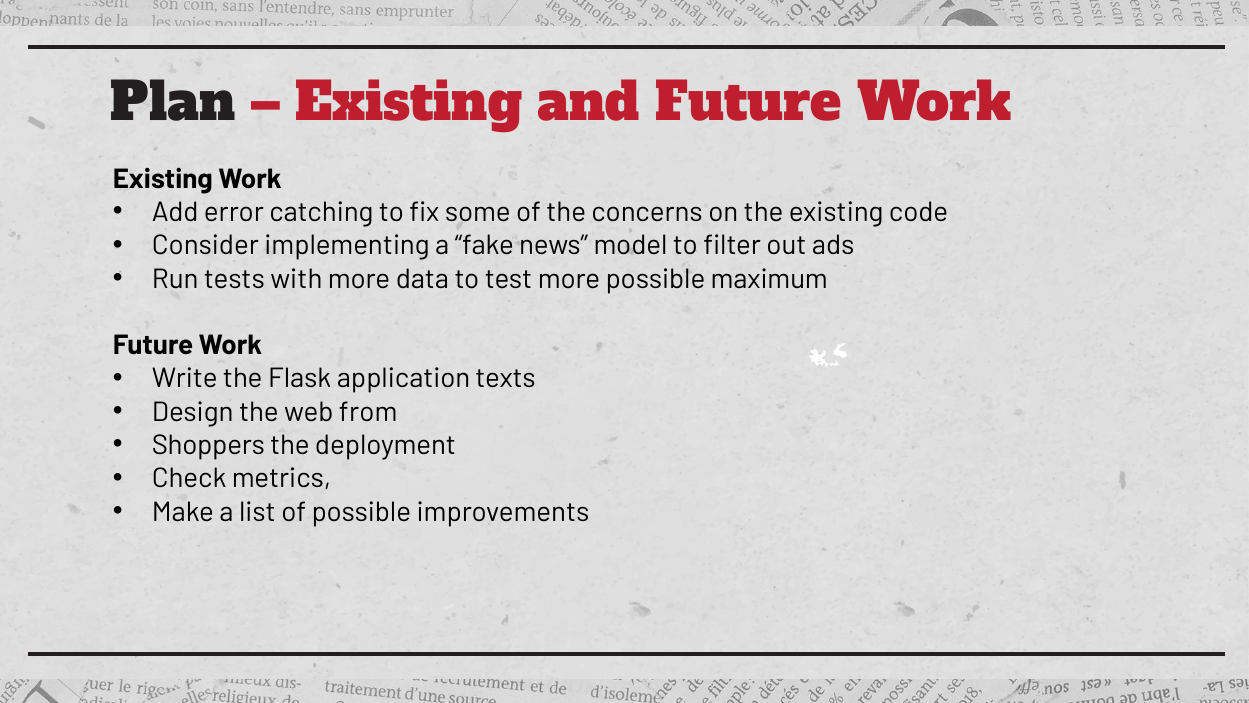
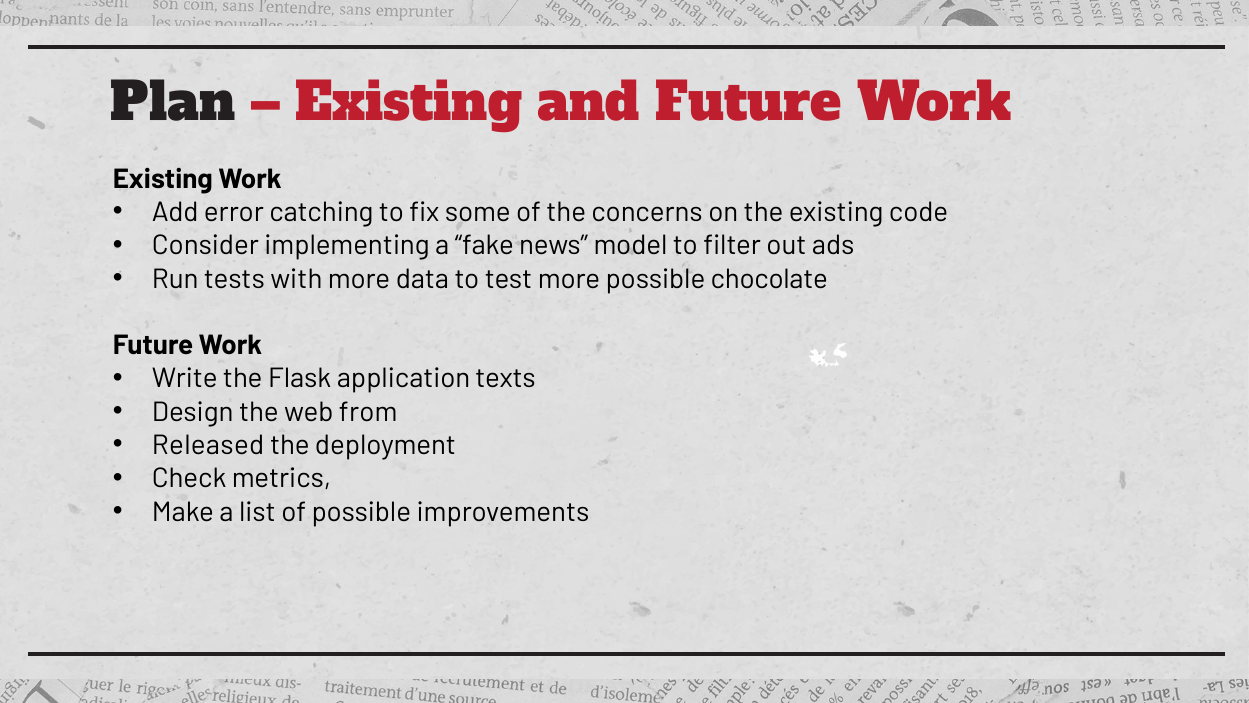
maximum: maximum -> chocolate
Shoppers: Shoppers -> Released
